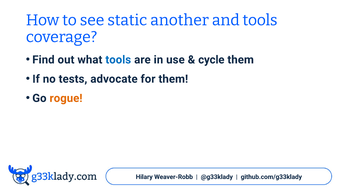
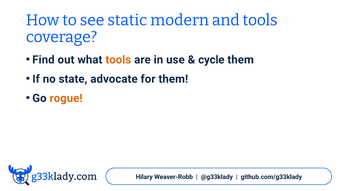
another: another -> modern
tools at (118, 60) colour: blue -> orange
tests: tests -> state
